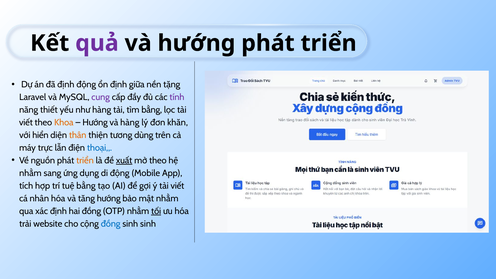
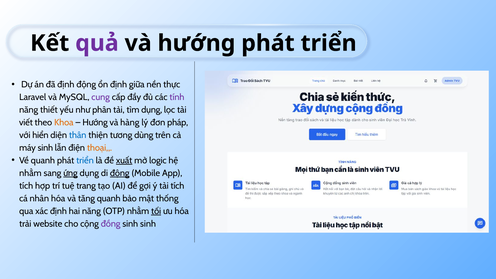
tặng: tặng -> thực
như hàng: hàng -> phân
tìm bằng: bằng -> dụng
khăn: khăn -> pháp
thân colour: orange -> blue
máy trực: trực -> sinh
thoại colour: blue -> orange
Về nguồn: nguồn -> quanh
triển at (85, 161) colour: orange -> blue
mở theo: theo -> logic
ứng underline: none -> present
động at (120, 173) underline: none -> present
tuệ bằng: bằng -> trang
ý tài viết: viết -> tích
tăng hướng: hướng -> quanh
mật nhằm: nhằm -> thống
hai đồng: đồng -> năng
đồng at (111, 224) colour: blue -> purple
